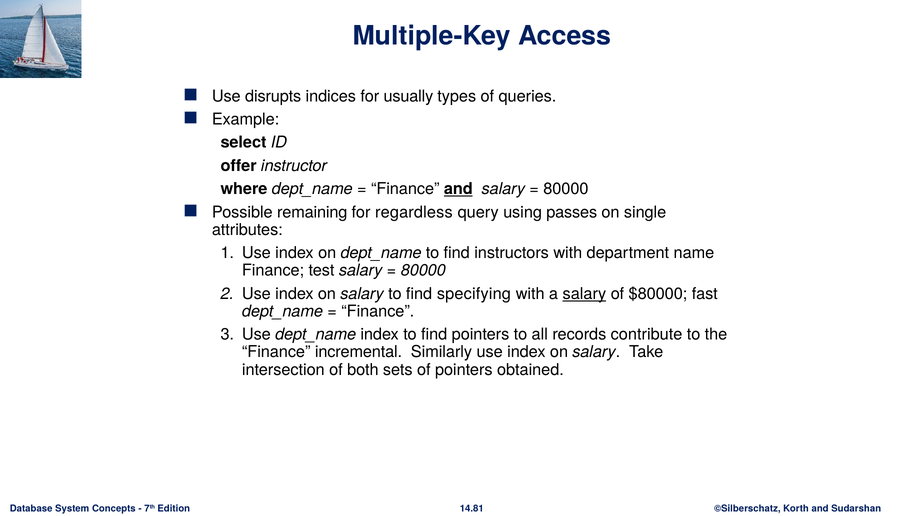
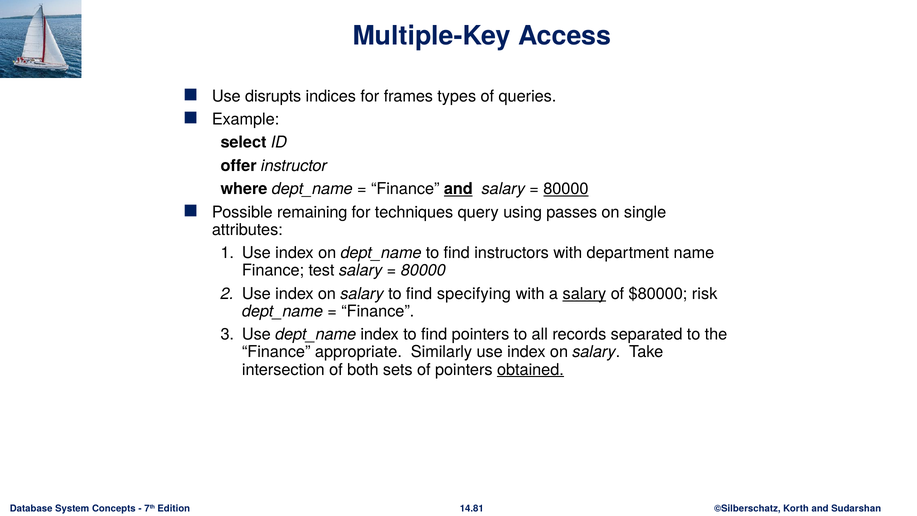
usually: usually -> frames
80000 at (566, 189) underline: none -> present
regardless: regardless -> techniques
fast: fast -> risk
contribute: contribute -> separated
incremental: incremental -> appropriate
obtained underline: none -> present
